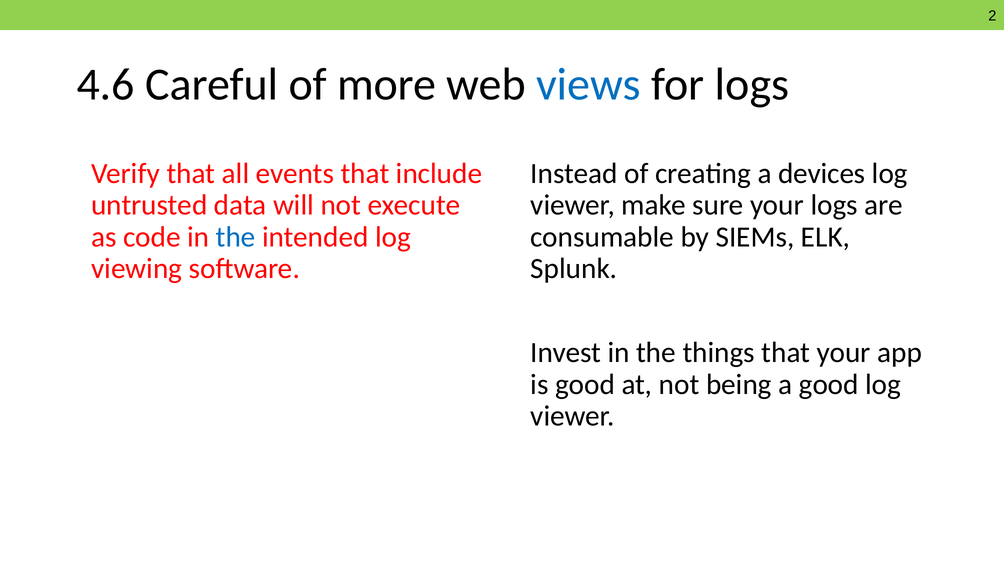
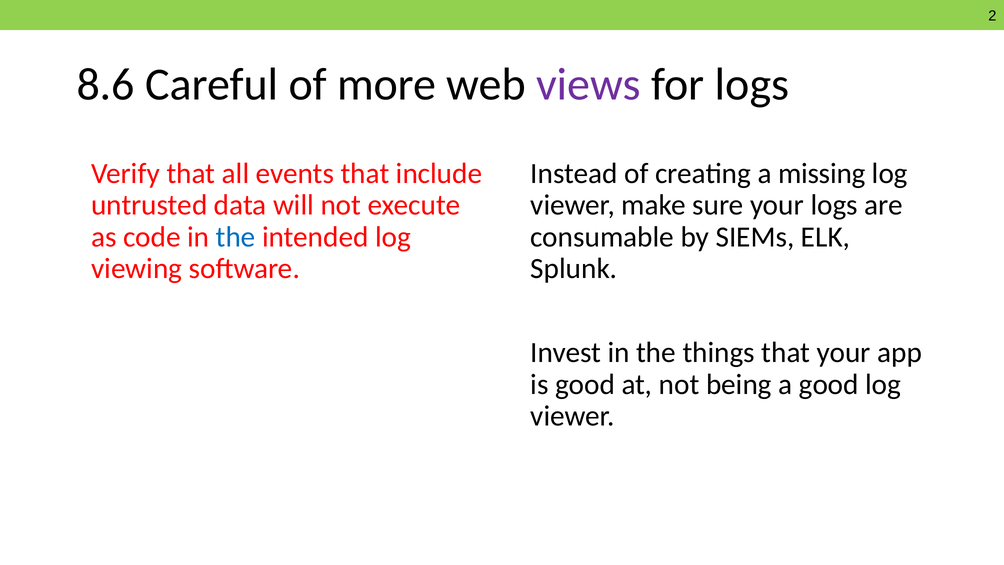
4.6: 4.6 -> 8.6
views colour: blue -> purple
devices: devices -> missing
